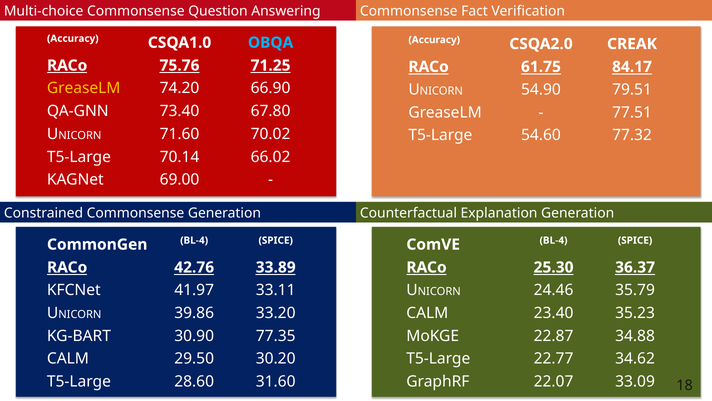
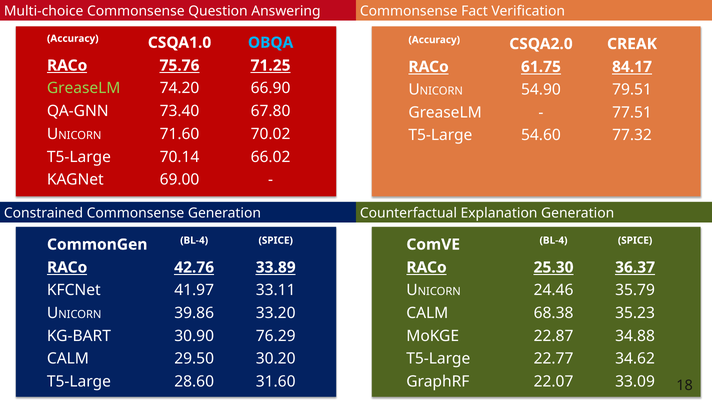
GreaseLM at (84, 88) colour: yellow -> light green
23.40: 23.40 -> 68.38
77.35: 77.35 -> 76.29
